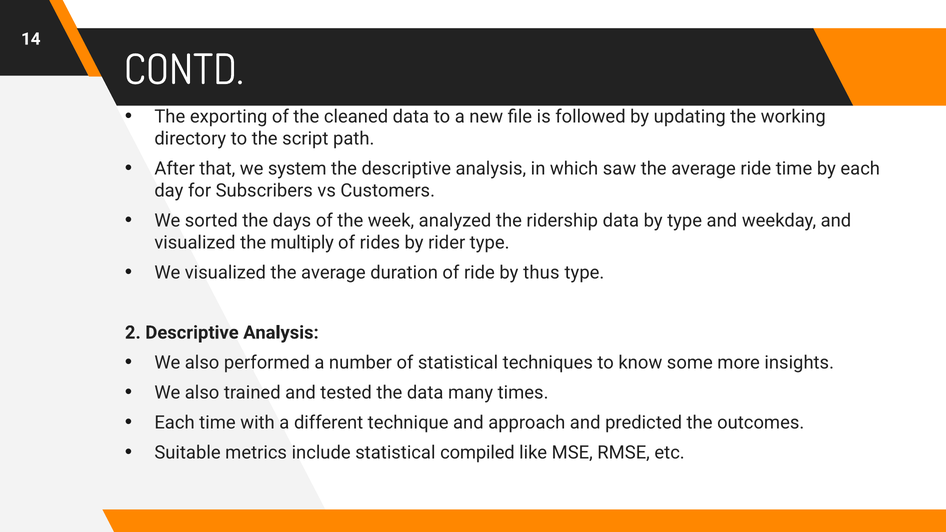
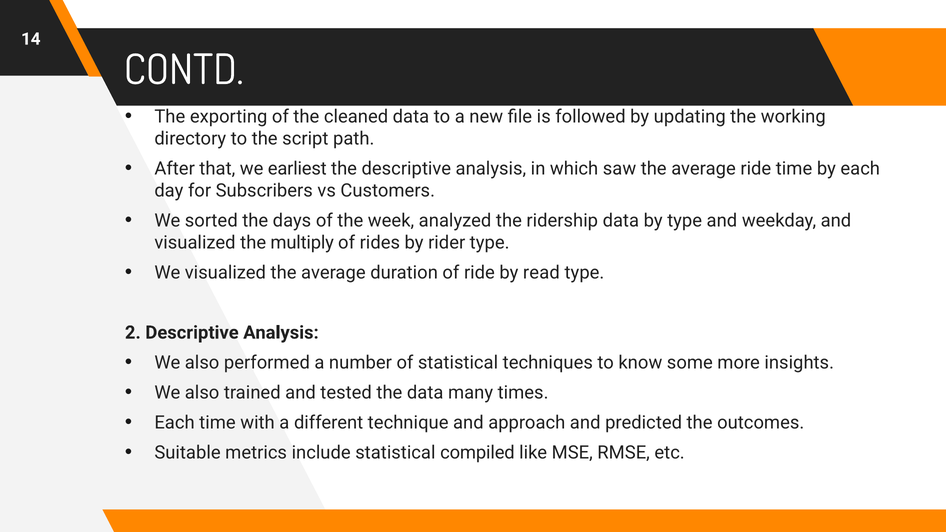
system: system -> earliest
thus: thus -> read
